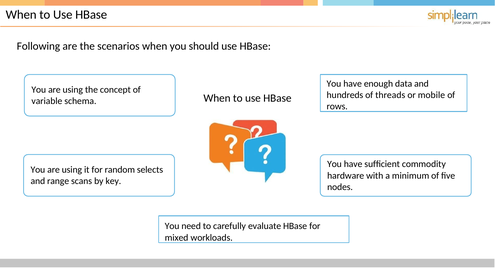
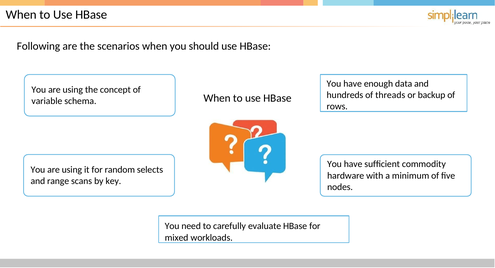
mobile: mobile -> backup
